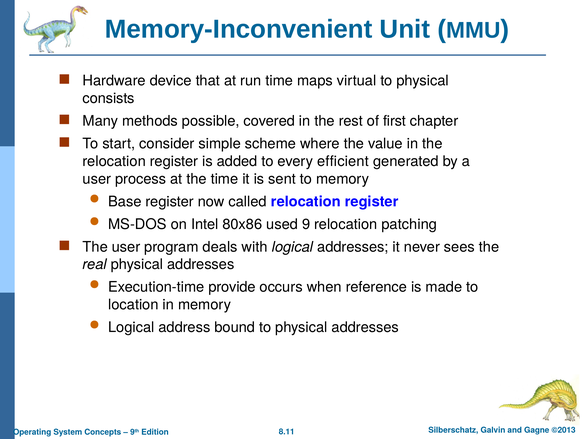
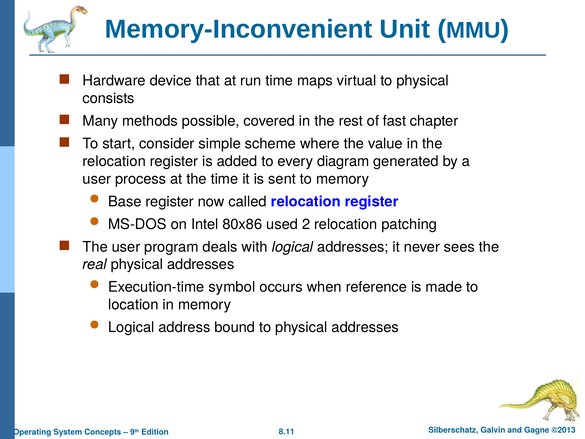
first: first -> fast
efficient: efficient -> diagram
9: 9 -> 2
provide: provide -> symbol
